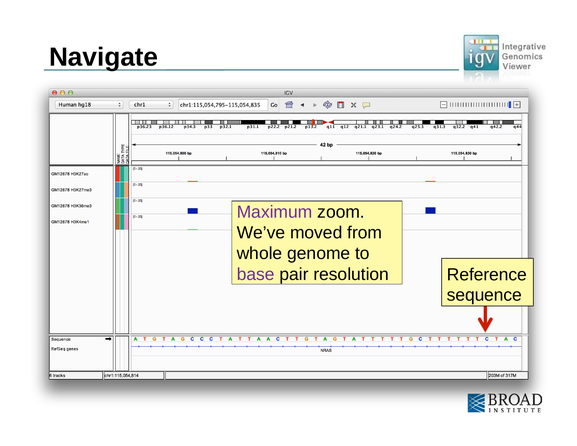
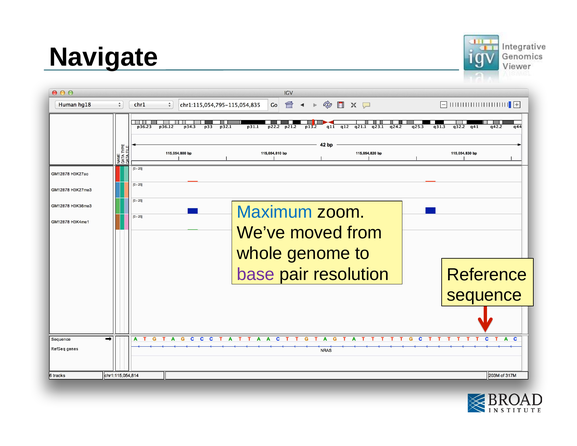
Maximum colour: purple -> blue
